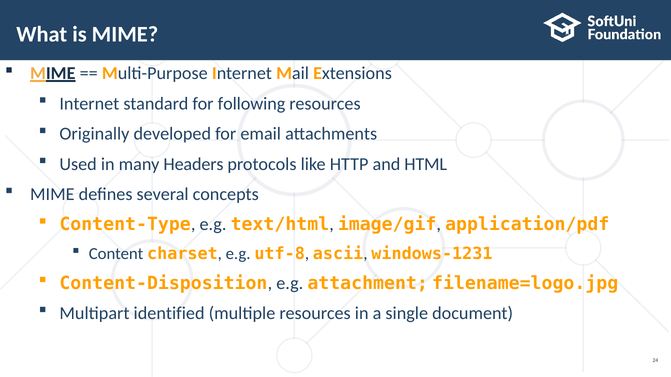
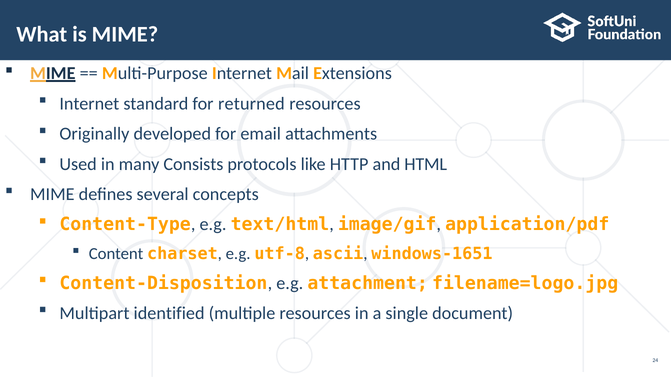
following: following -> returned
Headers: Headers -> Consists
windows-1231: windows-1231 -> windows-1651
